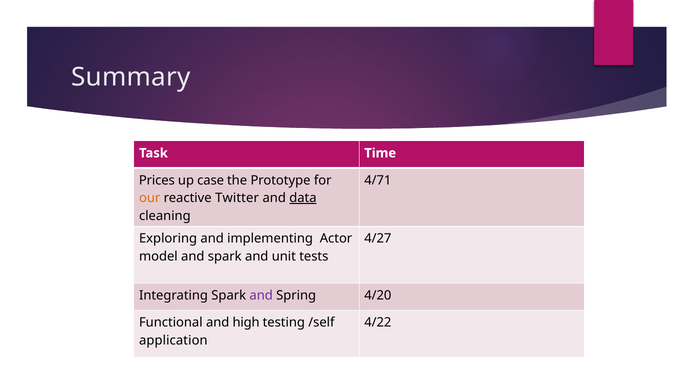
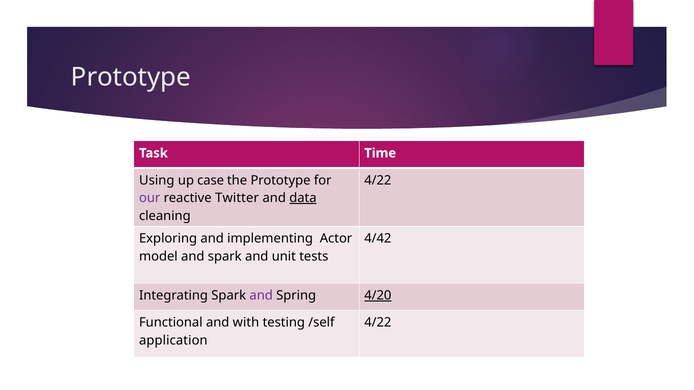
Summary at (131, 77): Summary -> Prototype
Prices: Prices -> Using
4/71 at (378, 181): 4/71 -> 4/22
our colour: orange -> purple
4/27: 4/27 -> 4/42
4/20 underline: none -> present
high: high -> with
